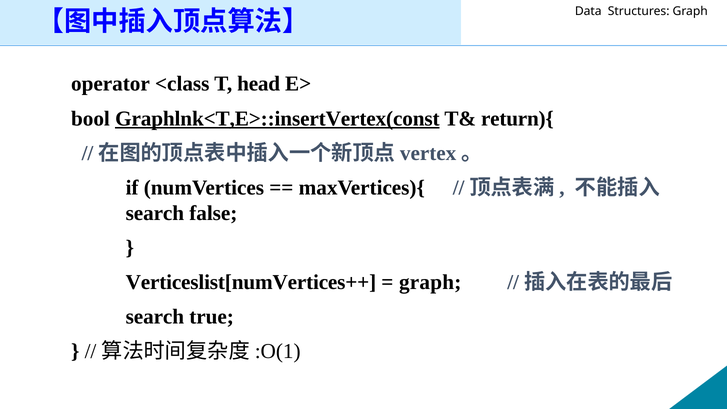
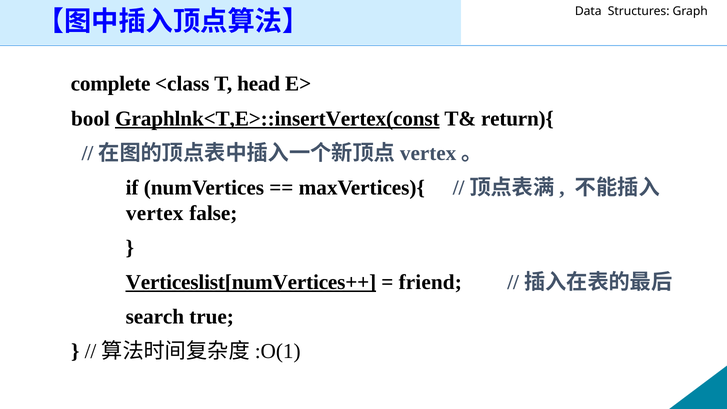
operator: operator -> complete
search at (155, 213): search -> vertex
Verticeslist[numVertices++ underline: none -> present
graph at (430, 282): graph -> friend
